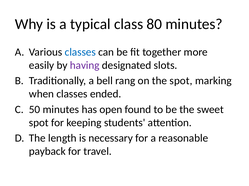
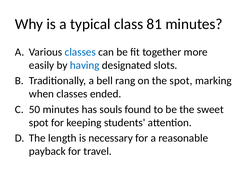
80: 80 -> 81
having colour: purple -> blue
open: open -> souls
